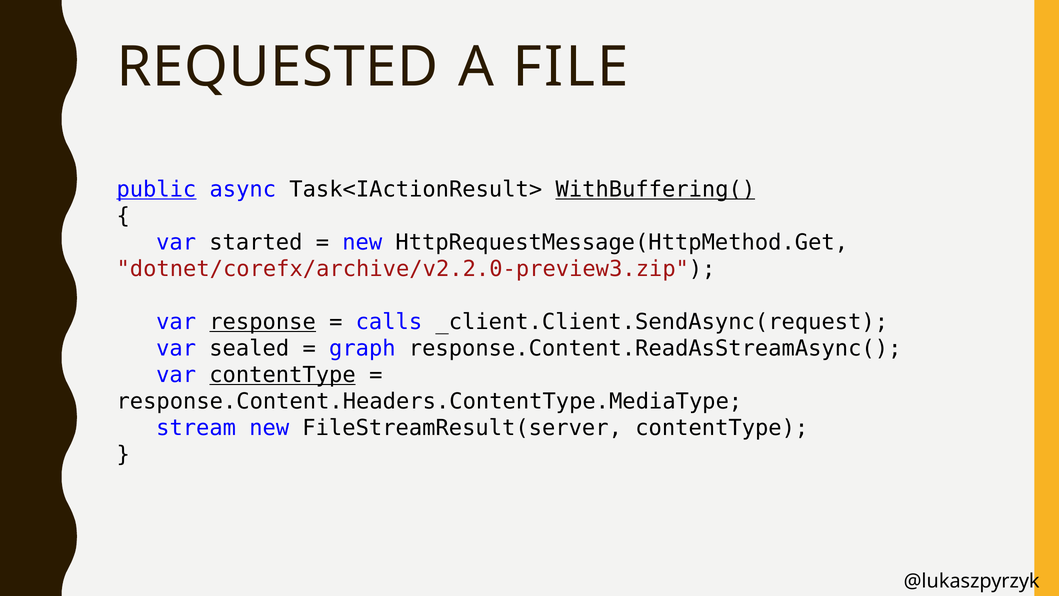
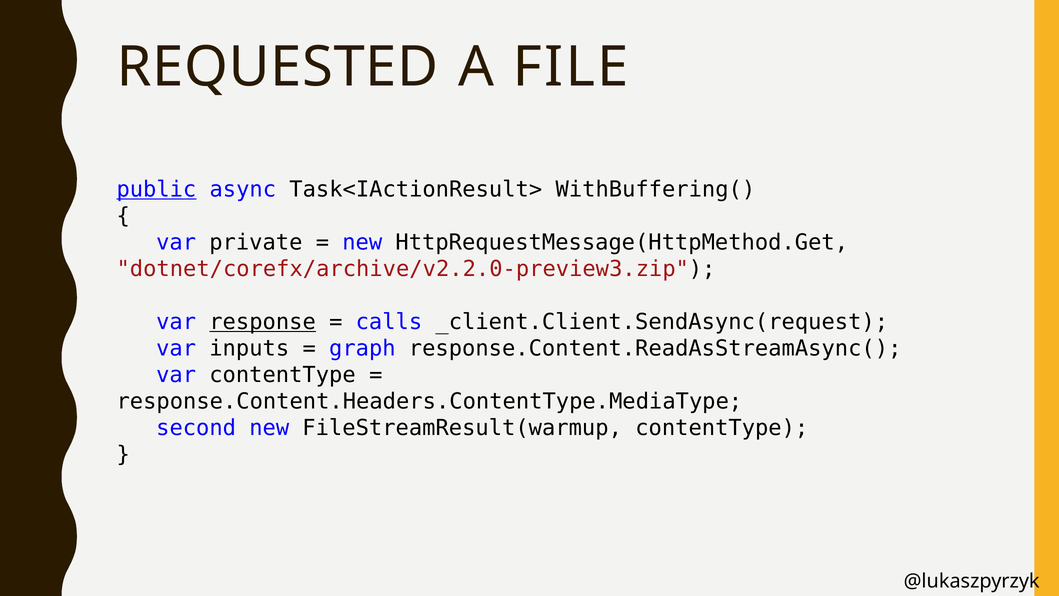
WithBuffering( underline: present -> none
started: started -> private
sealed: sealed -> inputs
contentType at (283, 375) underline: present -> none
stream: stream -> second
FileStreamResult(server: FileStreamResult(server -> FileStreamResult(warmup
